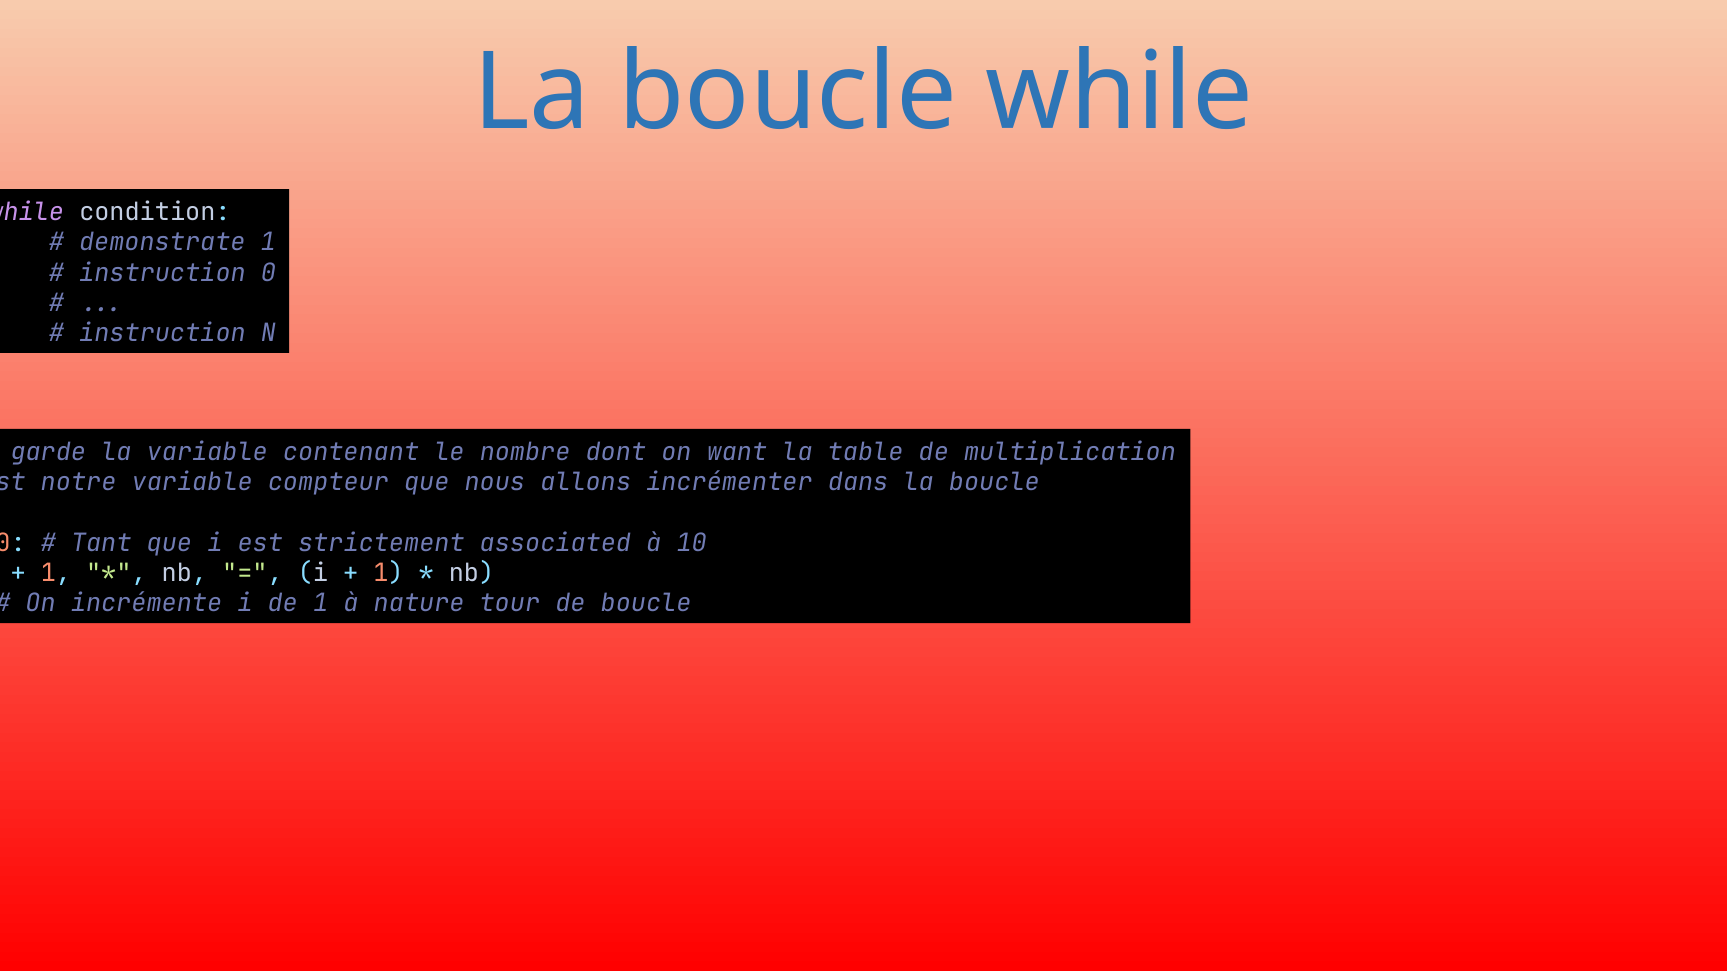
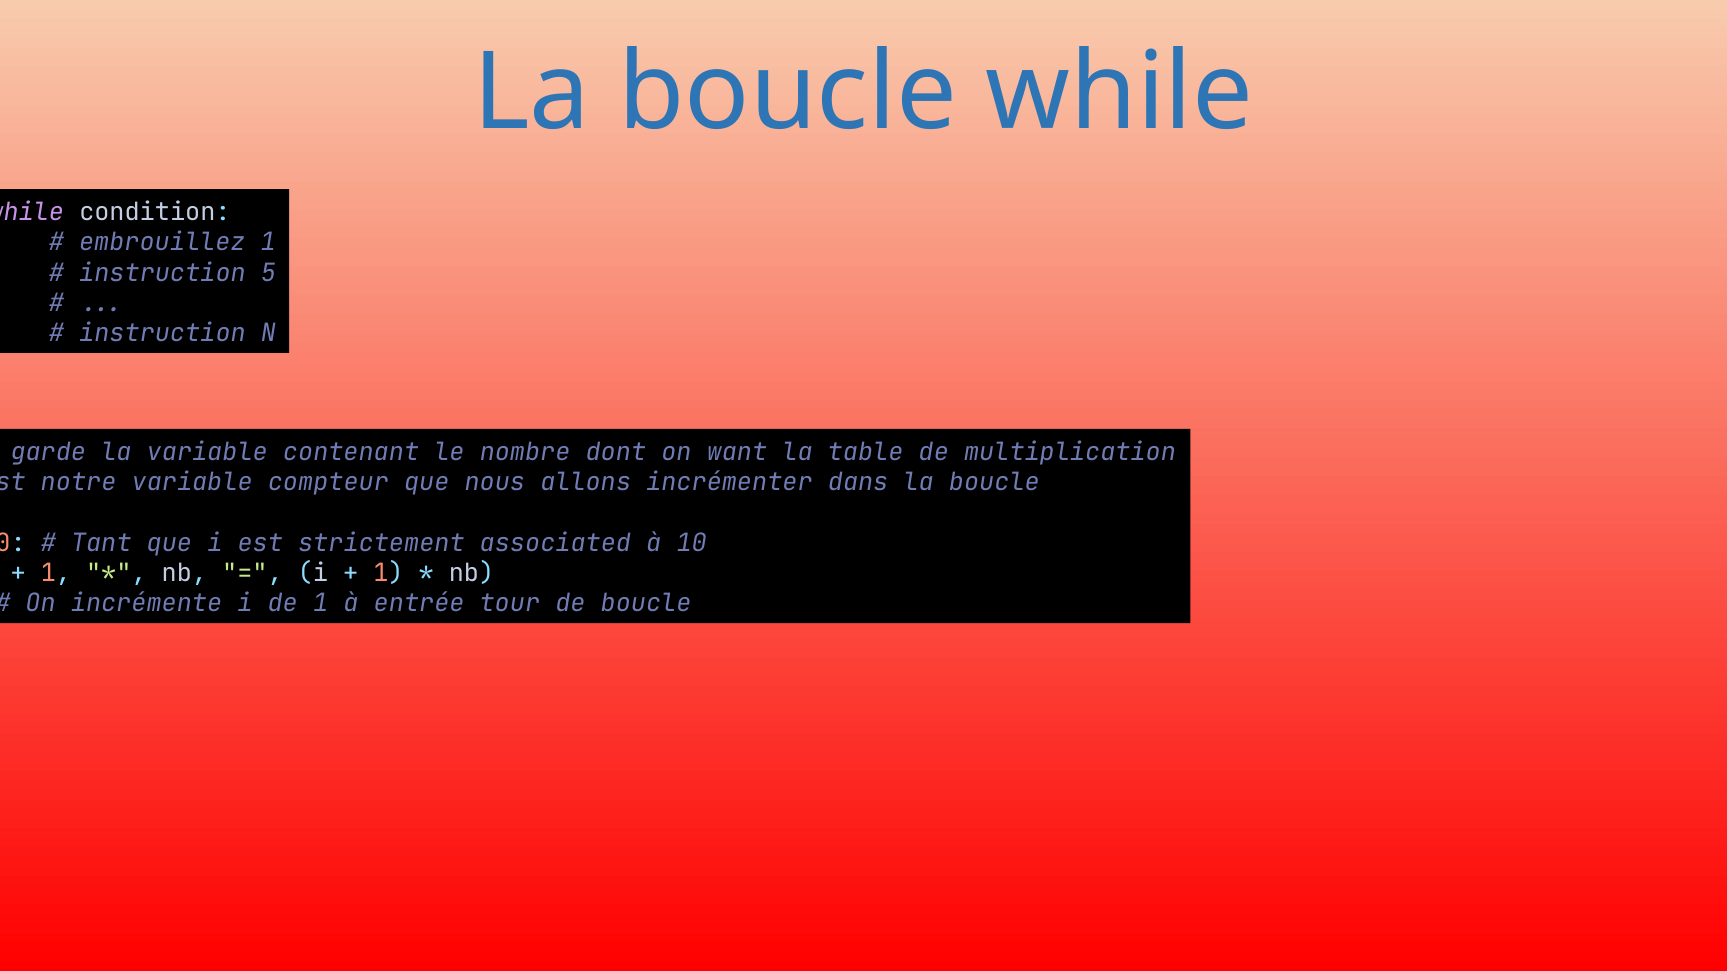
demonstrate: demonstrate -> embrouillez
instruction 0: 0 -> 5
nature: nature -> entrée
